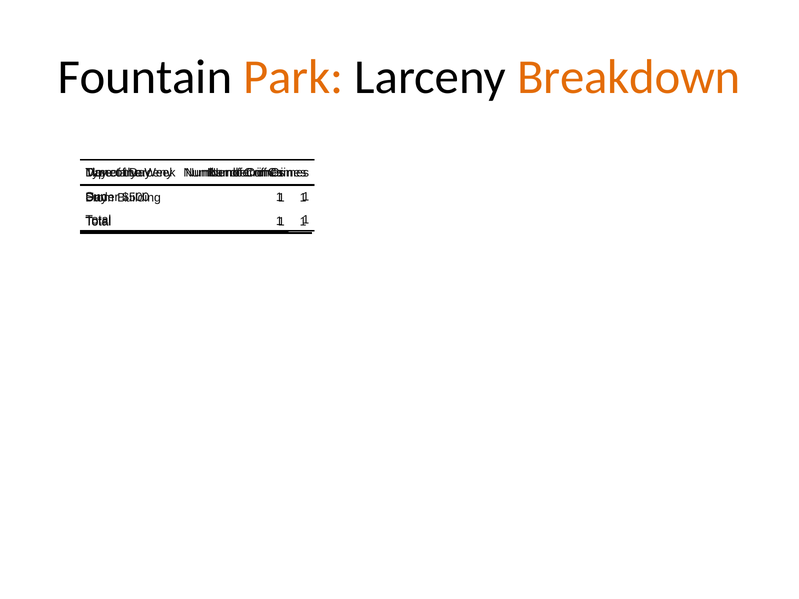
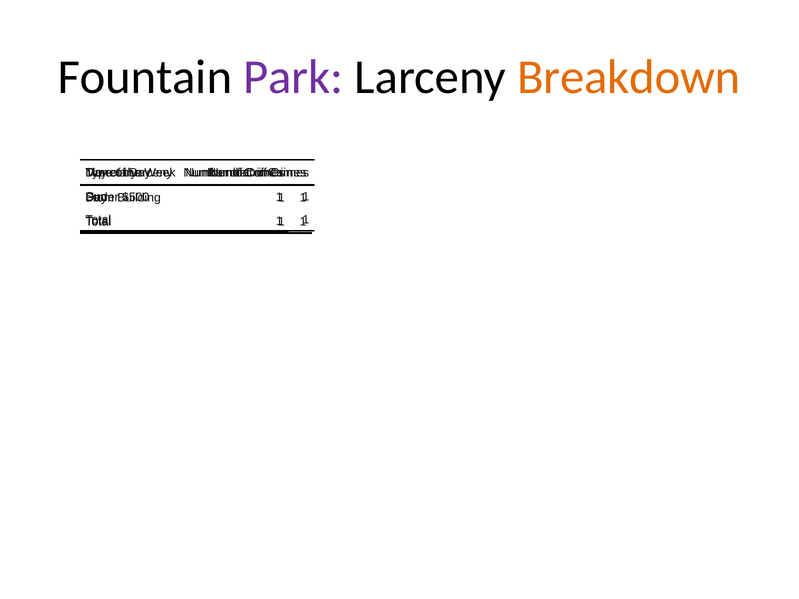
Park colour: orange -> purple
